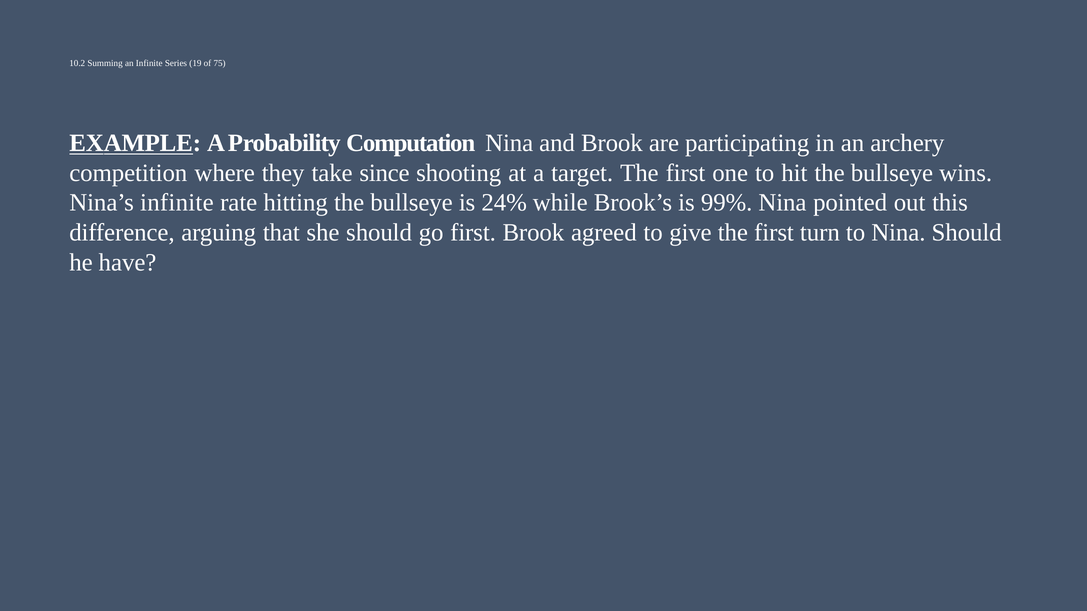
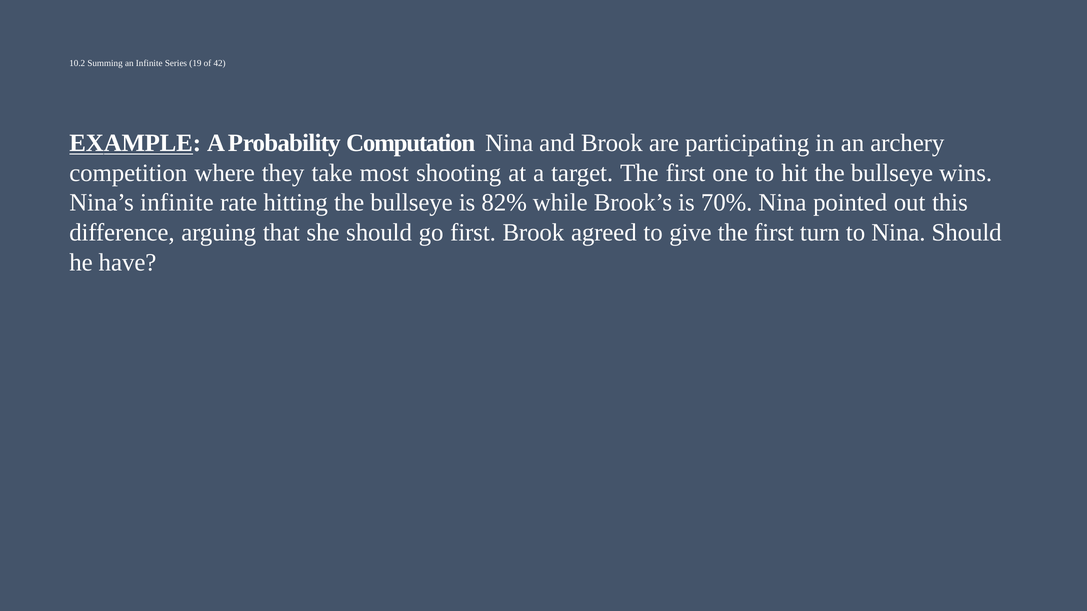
75: 75 -> 42
since: since -> most
24%: 24% -> 82%
99%: 99% -> 70%
